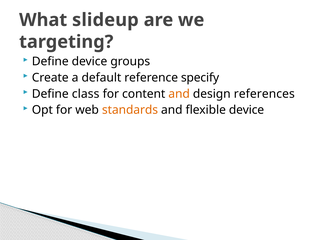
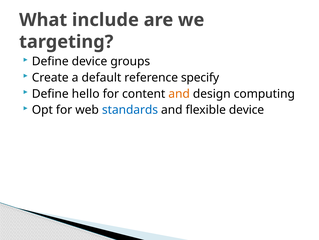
slideup: slideup -> include
class: class -> hello
references: references -> computing
standards colour: orange -> blue
